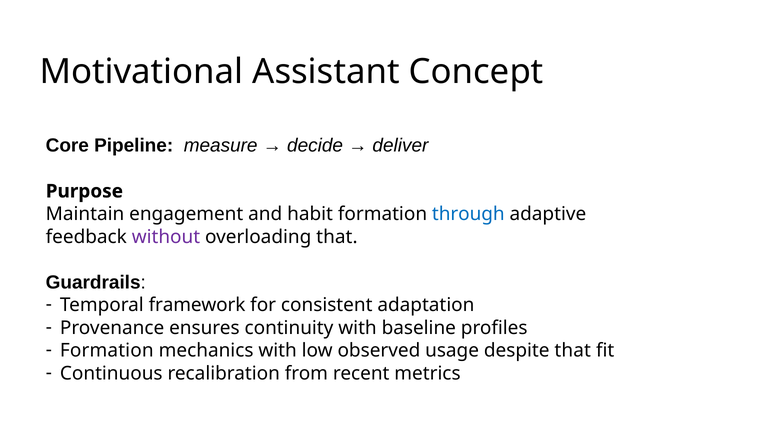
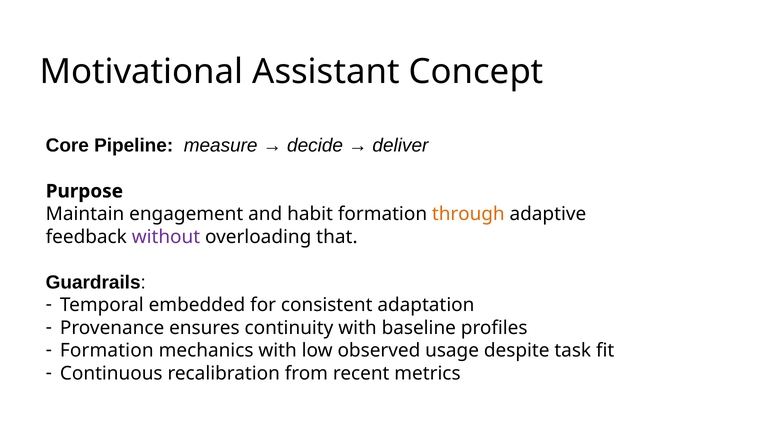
through colour: blue -> orange
framework: framework -> embedded
despite that: that -> task
